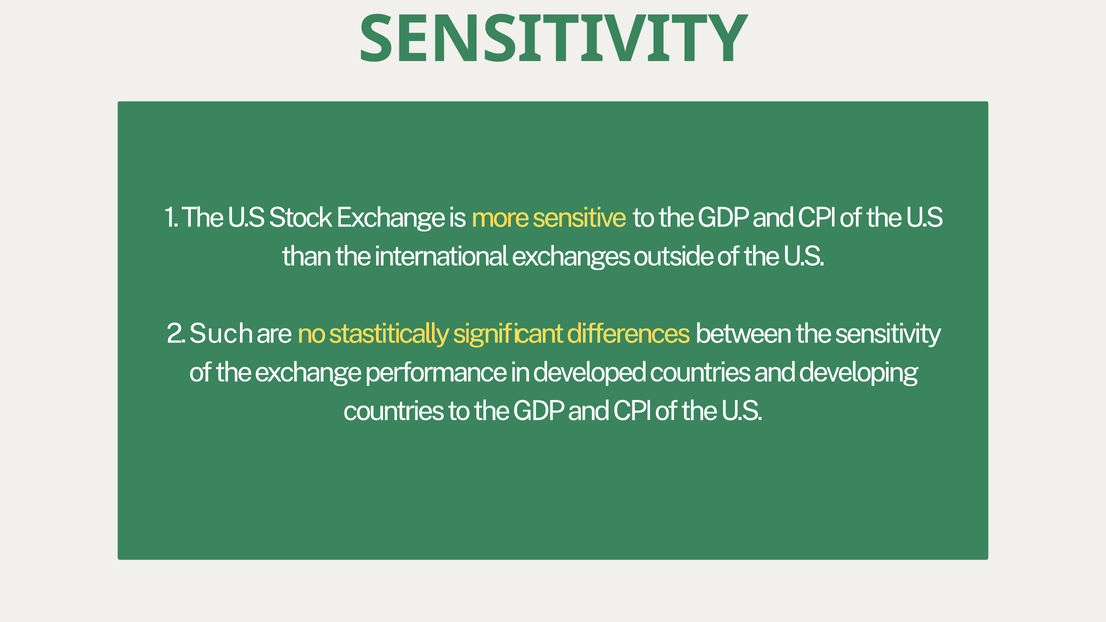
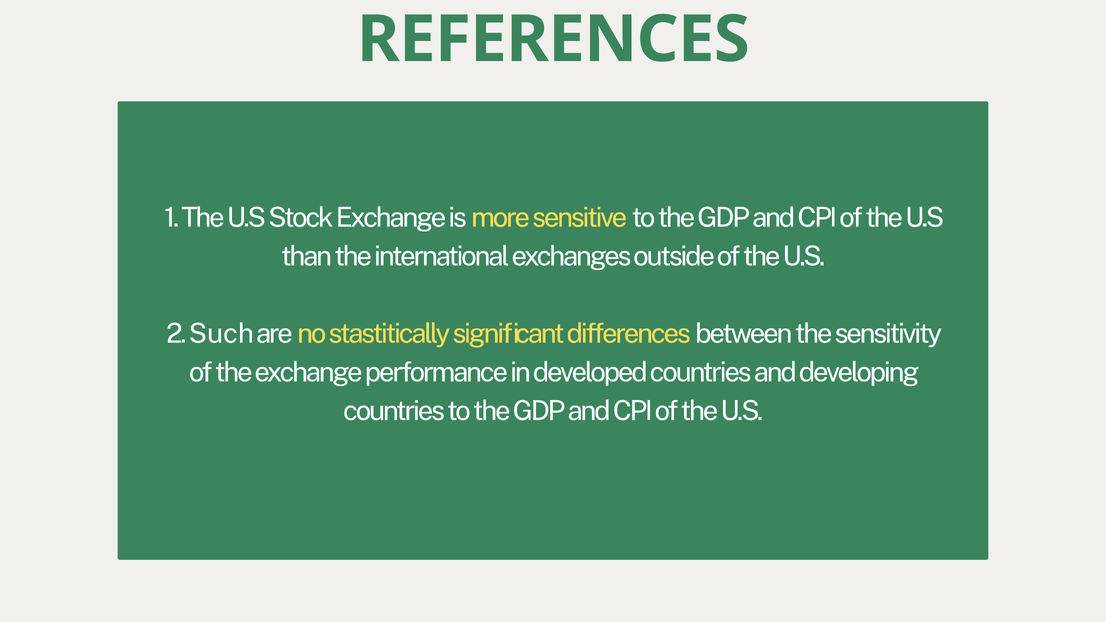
SENSITIVITY at (553, 40): SENSITIVITY -> REFERENCES
